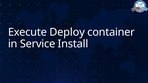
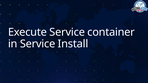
Execute Deploy: Deploy -> Service
